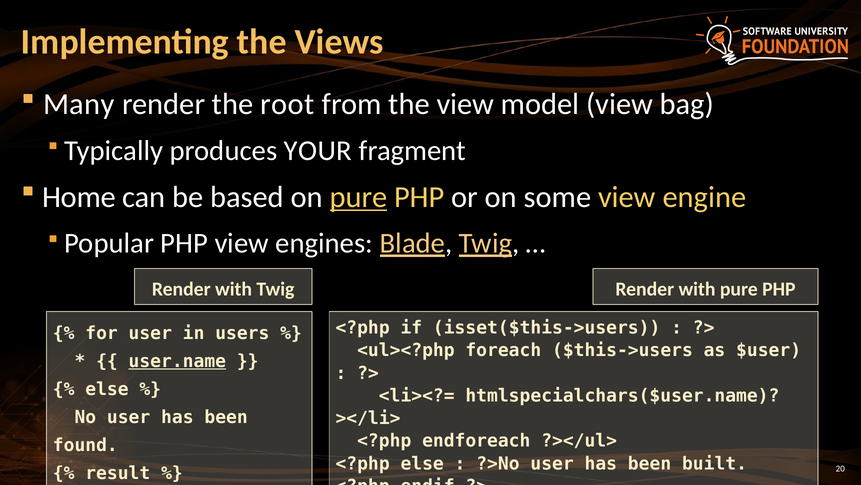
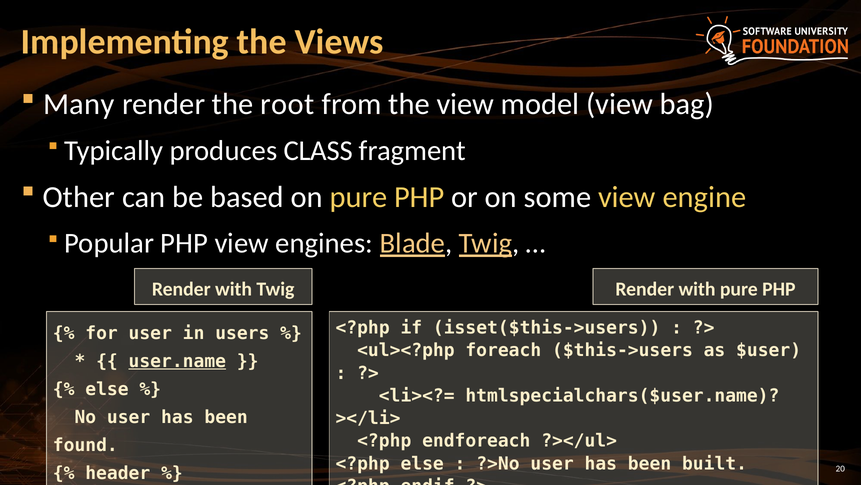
YOUR: YOUR -> CLASS
Home: Home -> Other
pure at (359, 197) underline: present -> none
result: result -> header
